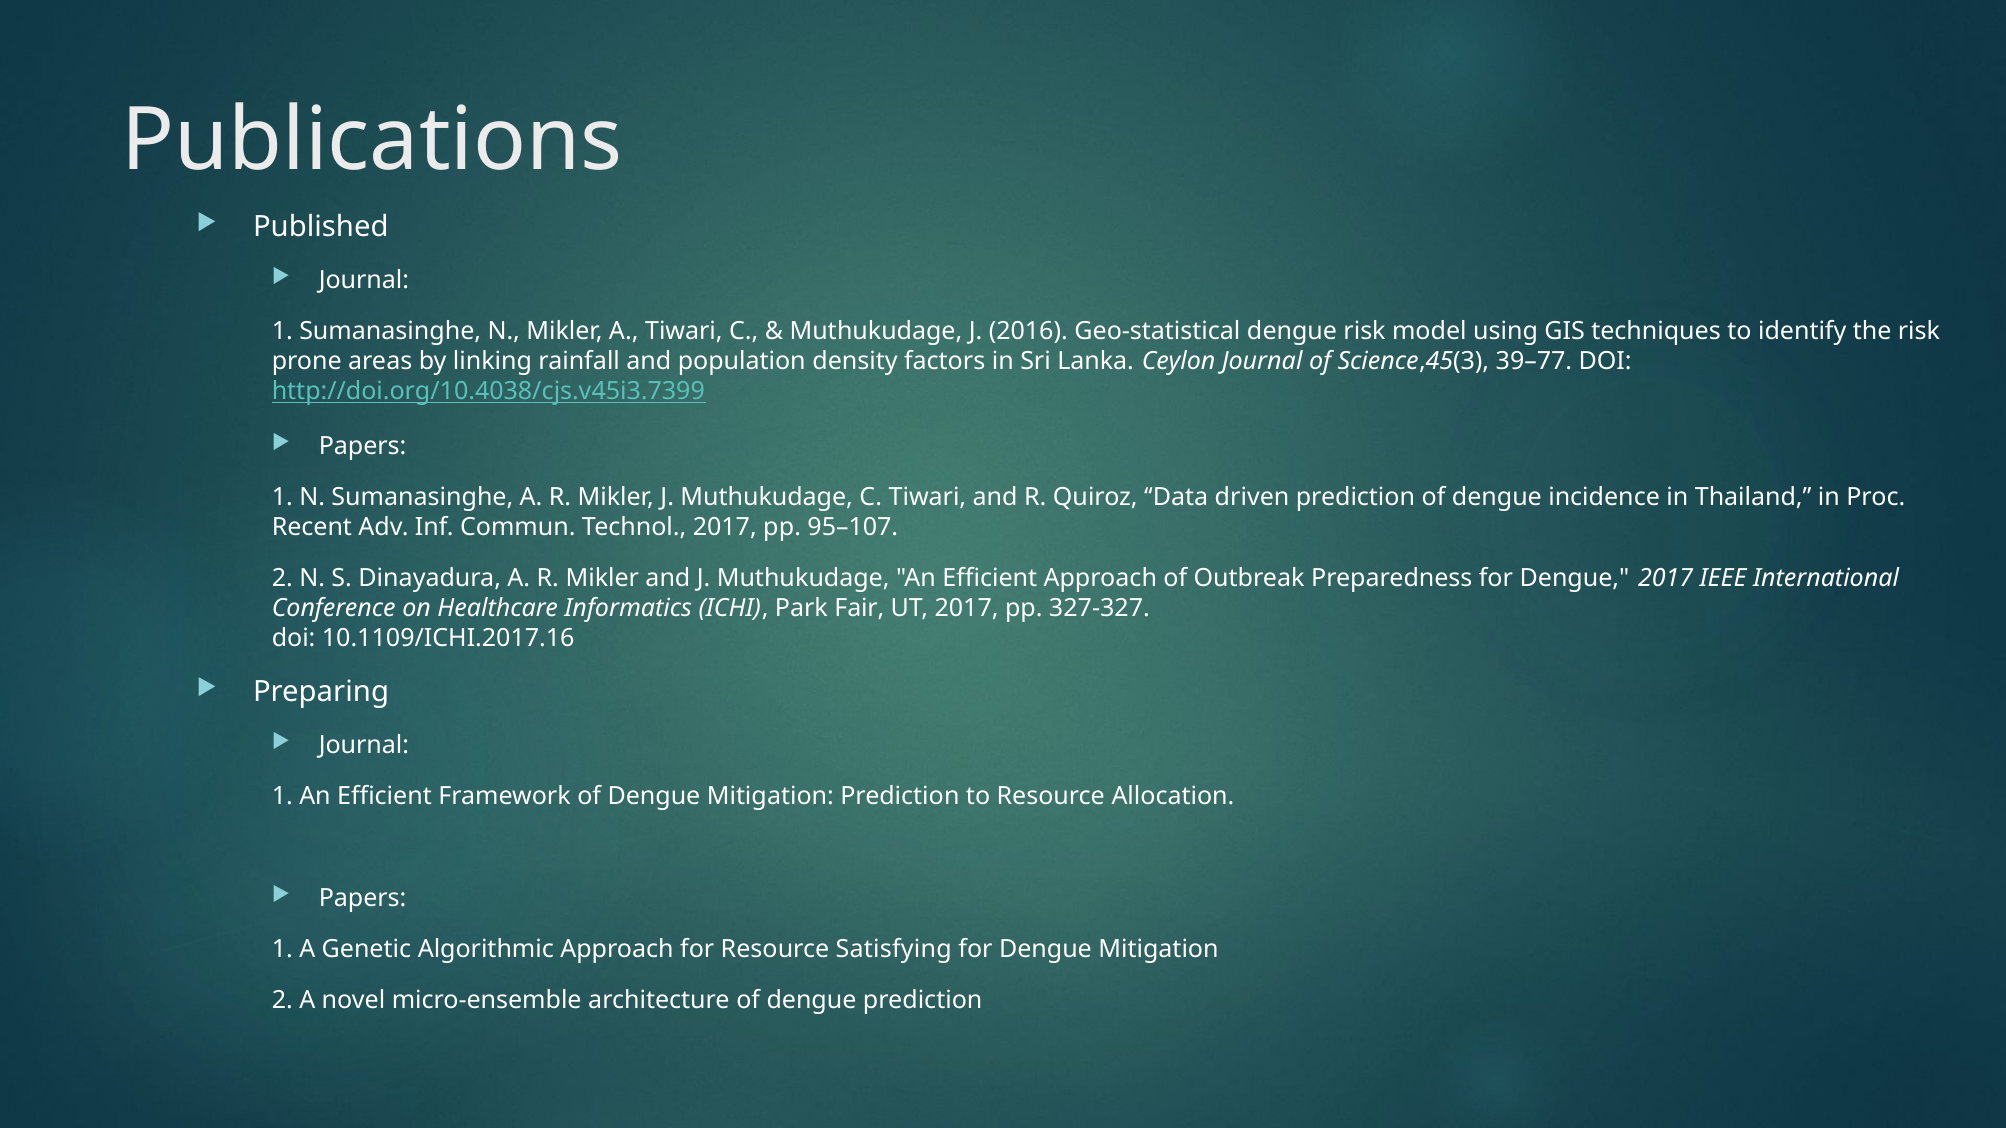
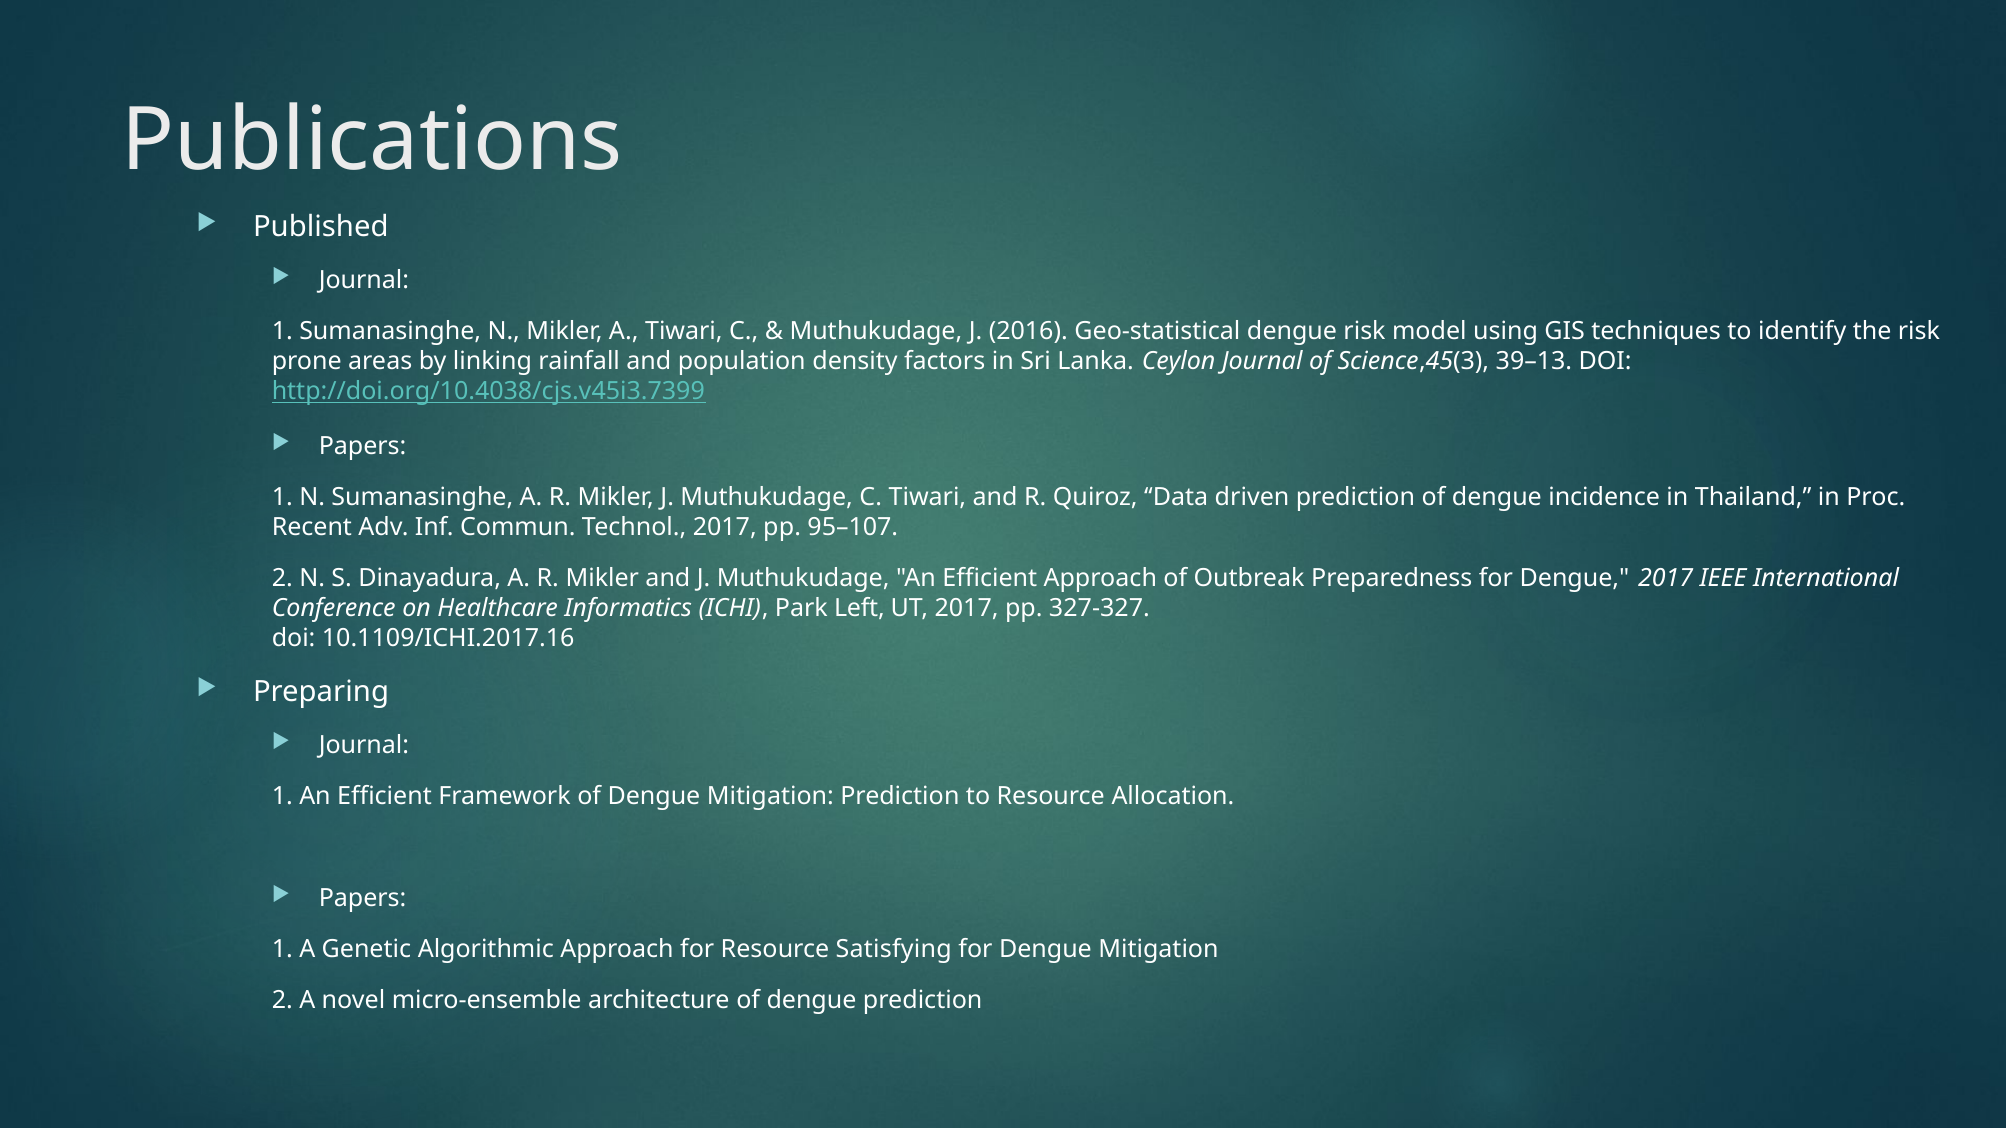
39–77: 39–77 -> 39–13
Fair: Fair -> Left
